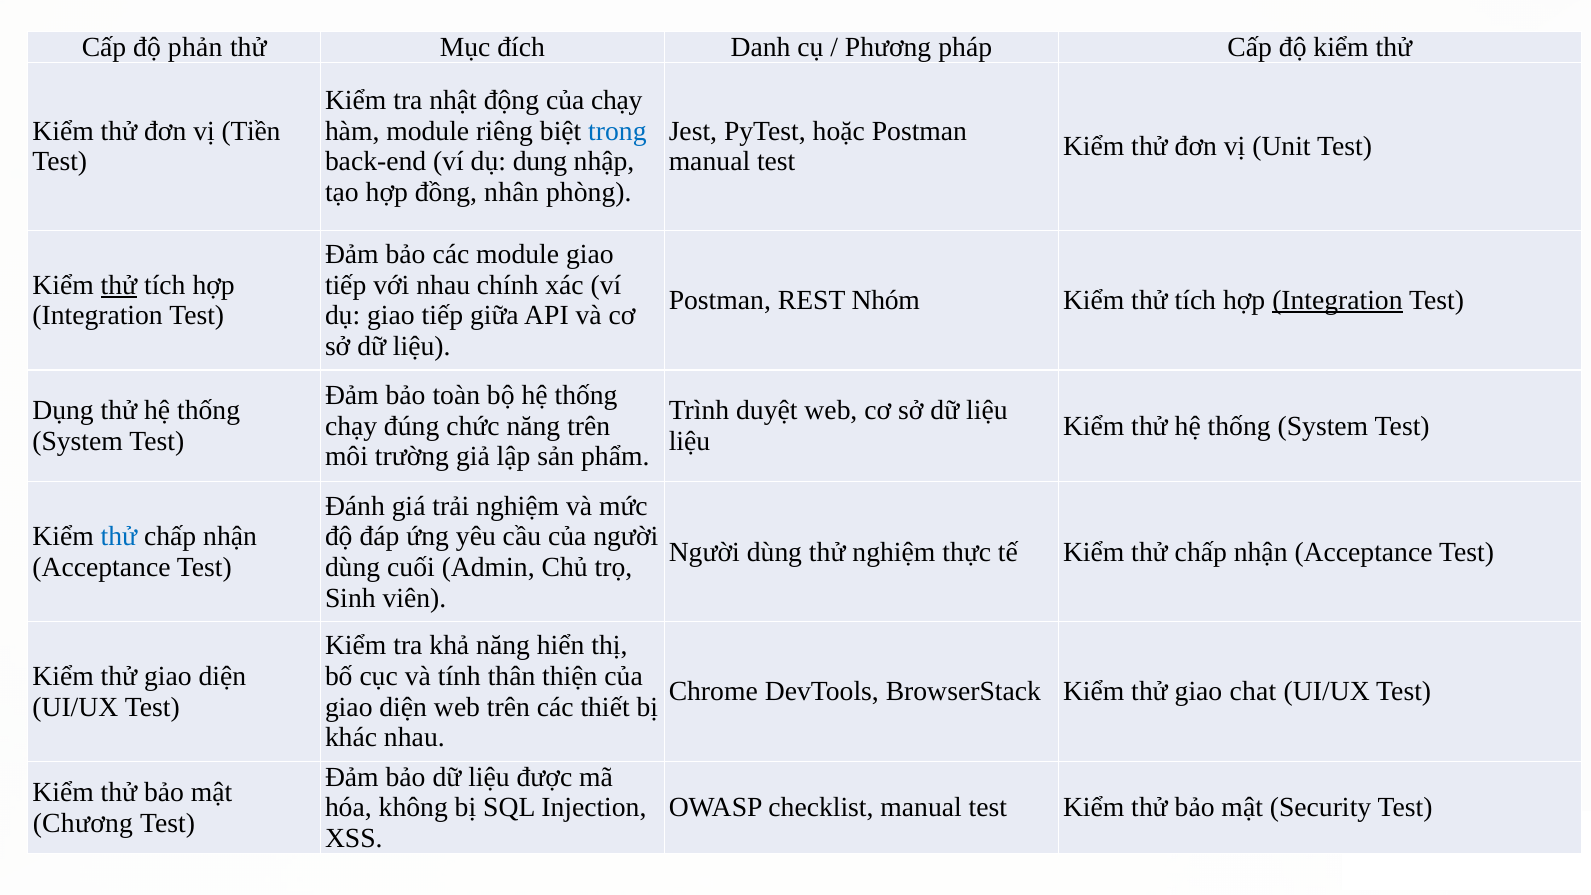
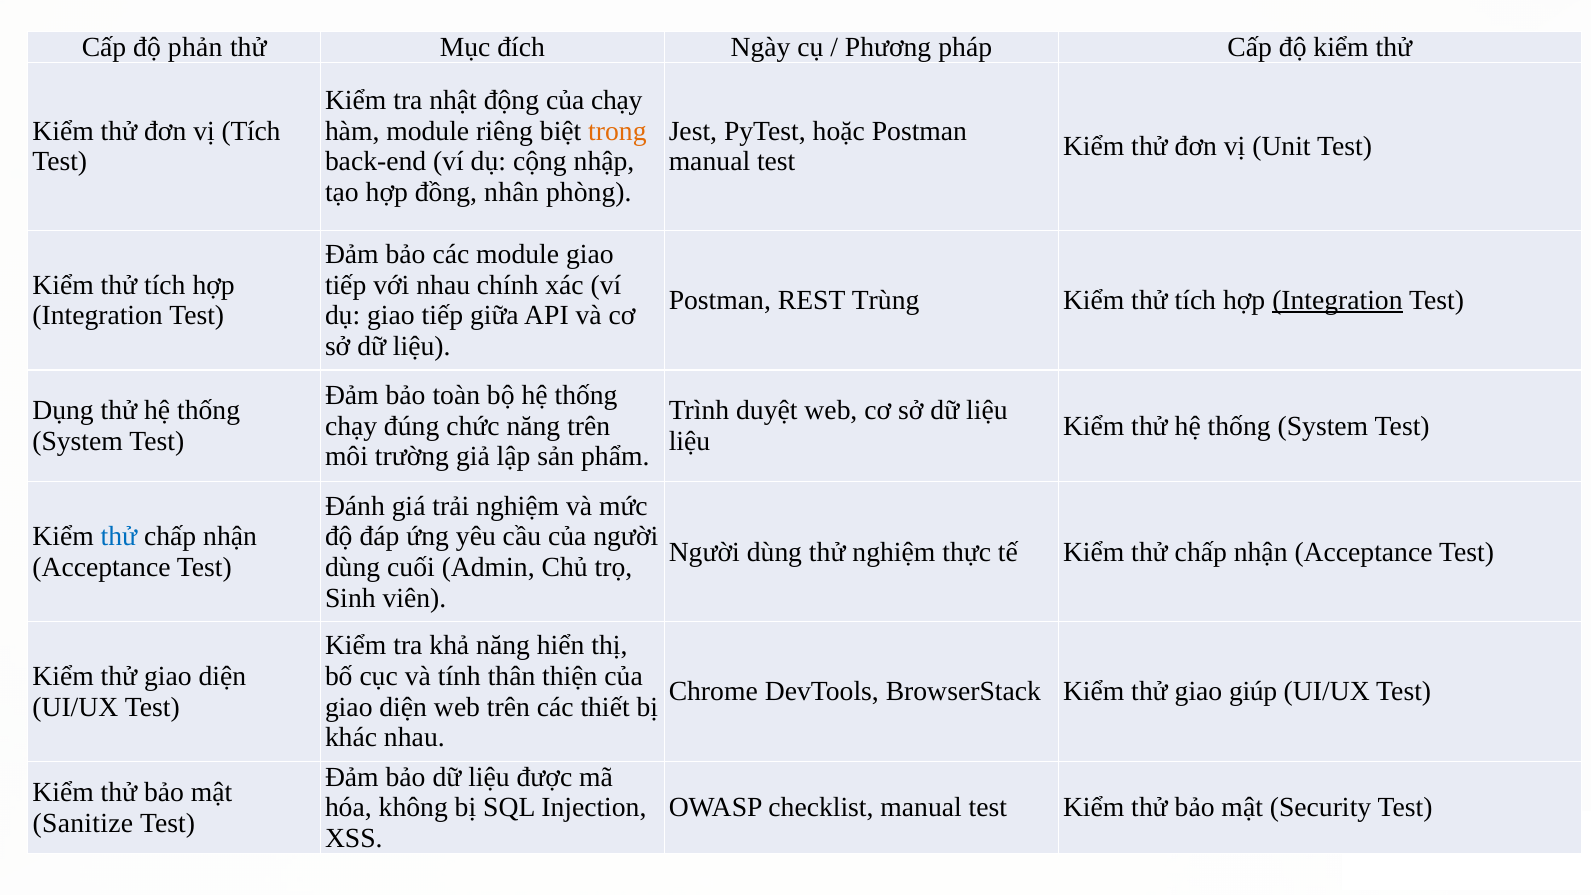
Danh: Danh -> Ngày
vị Tiền: Tiền -> Tích
trong colour: blue -> orange
dung: dung -> cộng
thử at (119, 285) underline: present -> none
Nhóm: Nhóm -> Trùng
chat: chat -> giúp
Chương: Chương -> Sanitize
